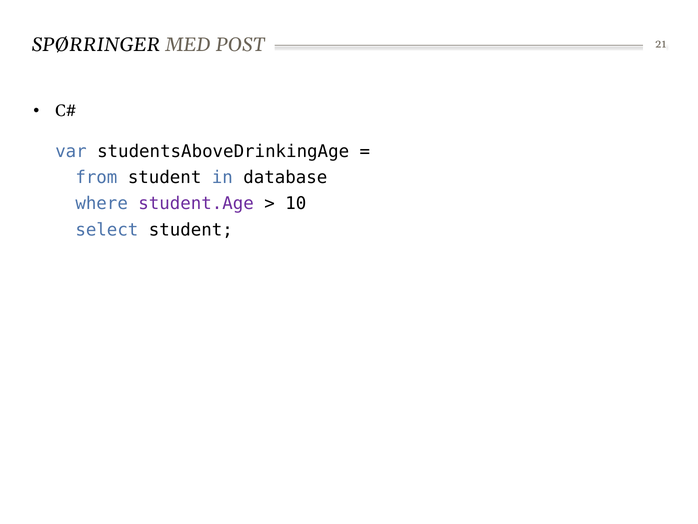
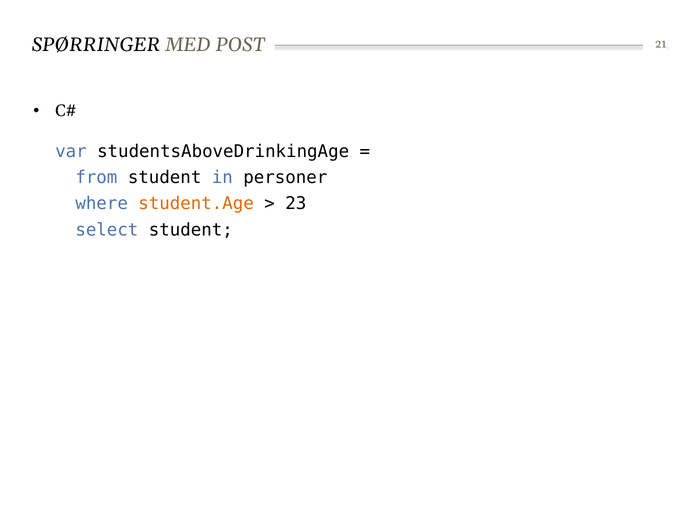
database: database -> personer
student.Age colour: purple -> orange
10: 10 -> 23
